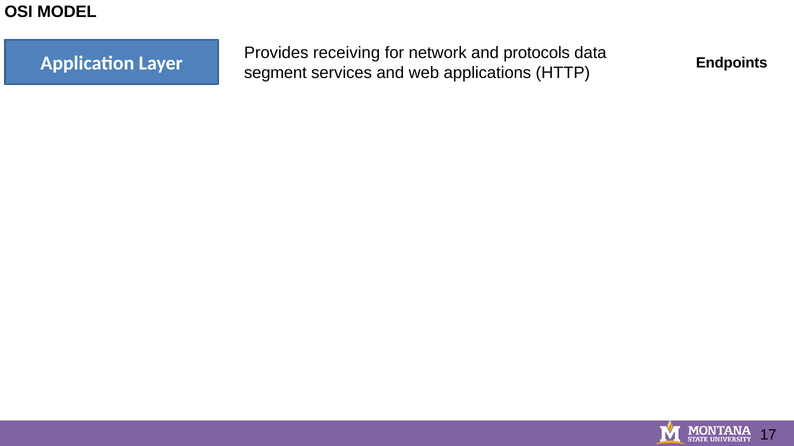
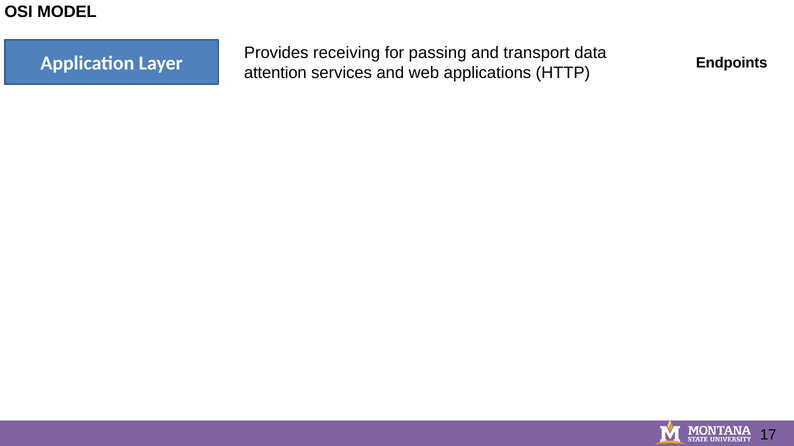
network: network -> passing
protocols: protocols -> transport
segment: segment -> attention
